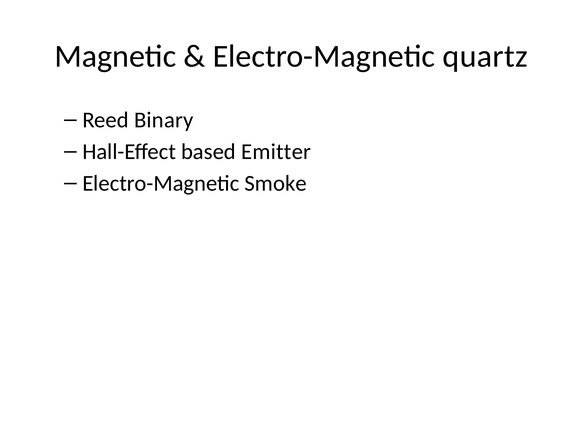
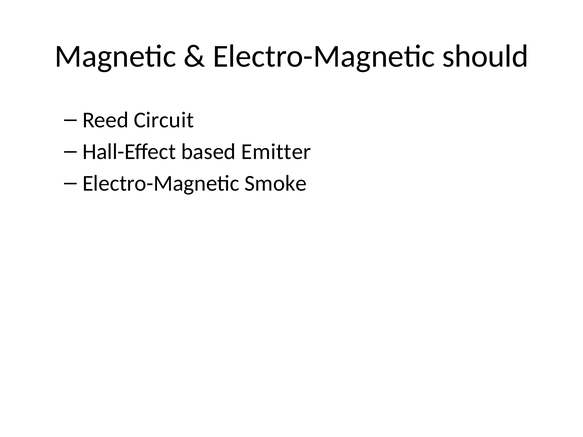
quartz: quartz -> should
Binary: Binary -> Circuit
